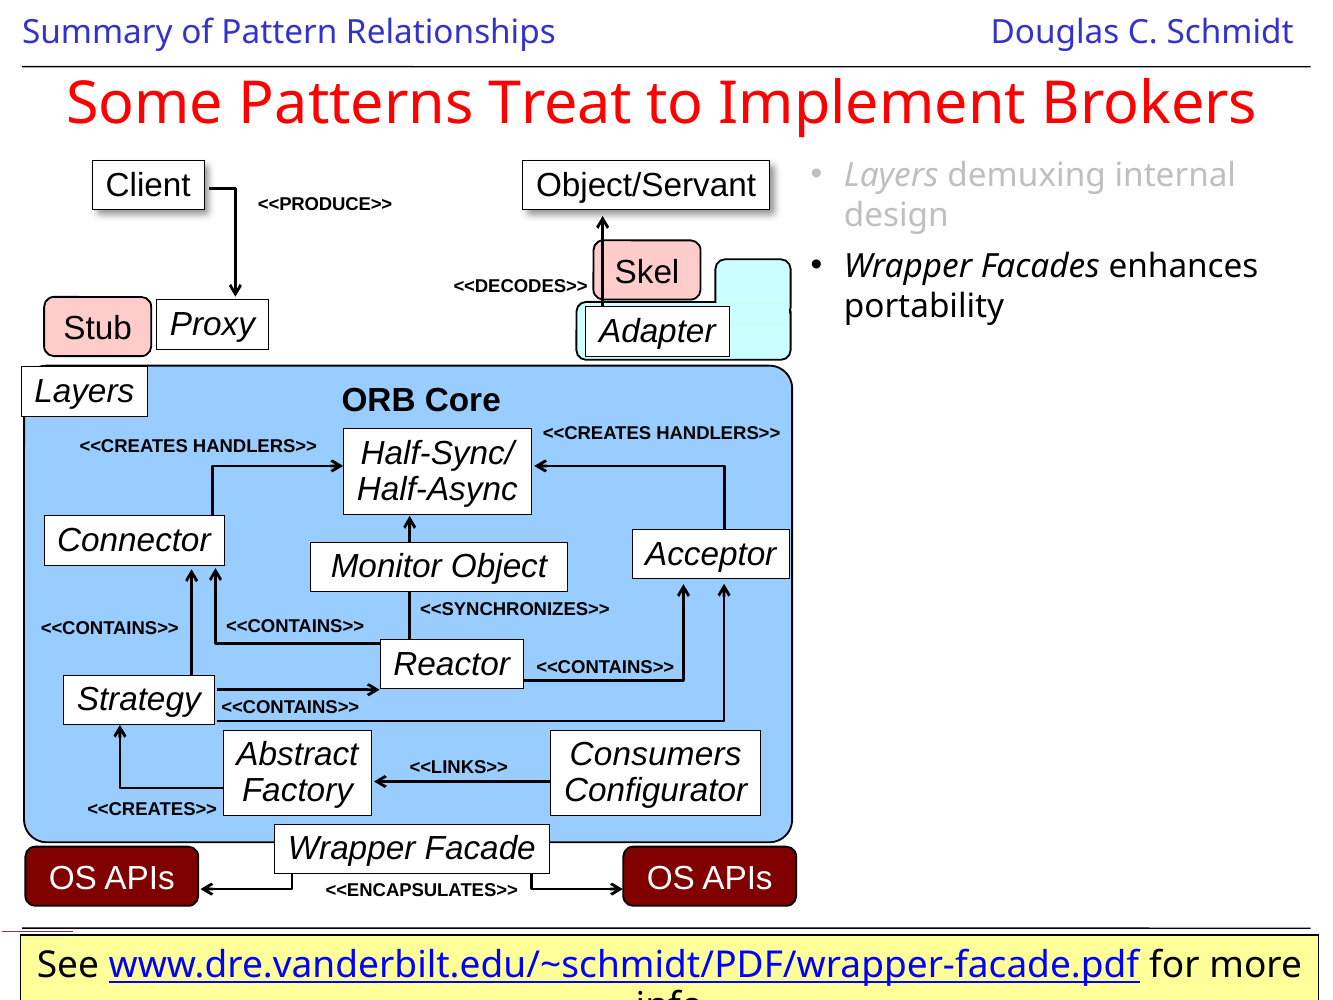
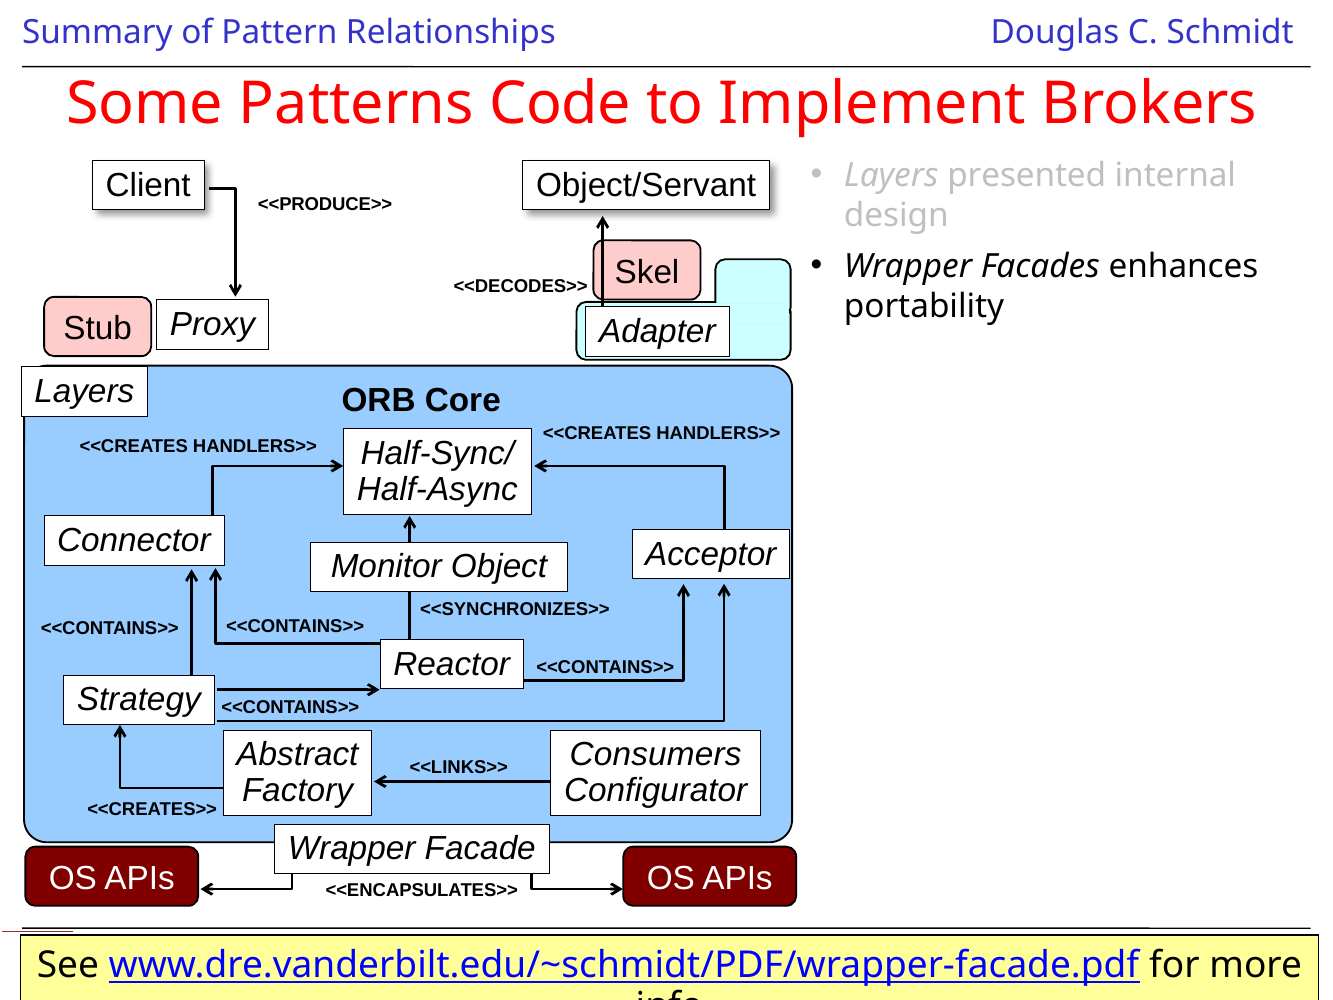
Treat: Treat -> Code
demuxing: demuxing -> presented
